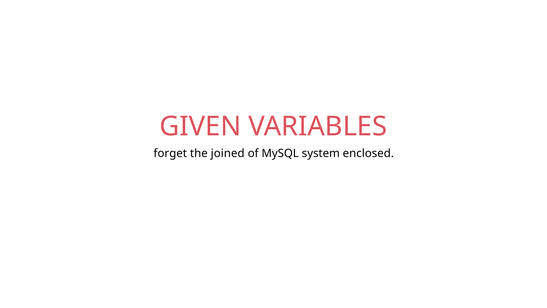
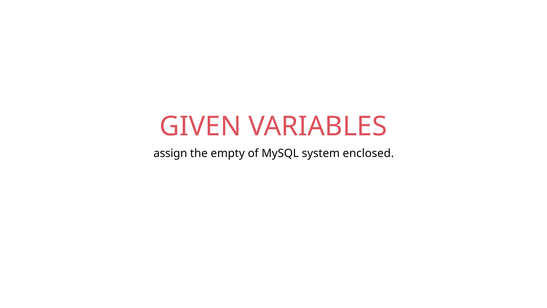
forget: forget -> assign
joined: joined -> empty
